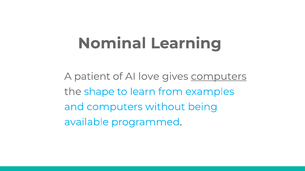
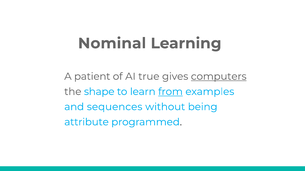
love: love -> true
from underline: none -> present
and computers: computers -> sequences
available: available -> attribute
